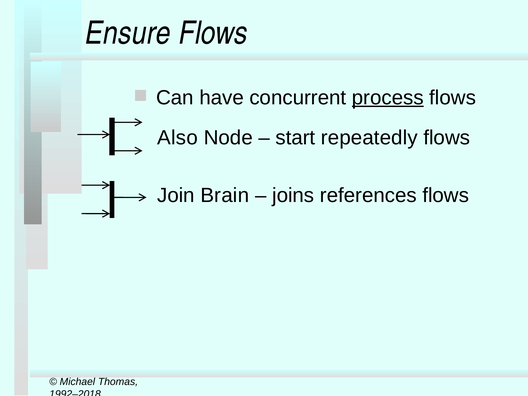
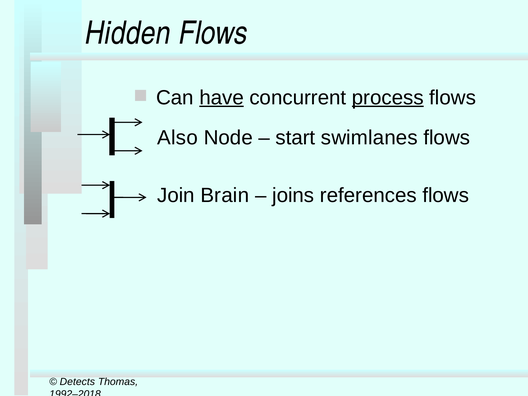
Ensure: Ensure -> Hidden
have underline: none -> present
repeatedly: repeatedly -> swimlanes
Michael: Michael -> Detects
